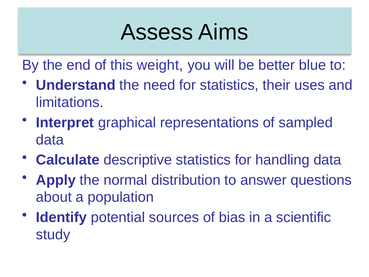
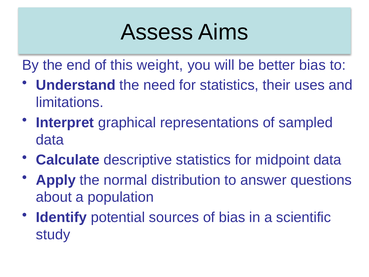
better blue: blue -> bias
handling: handling -> midpoint
